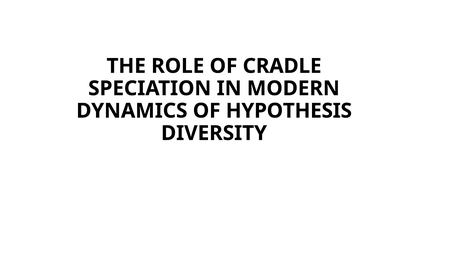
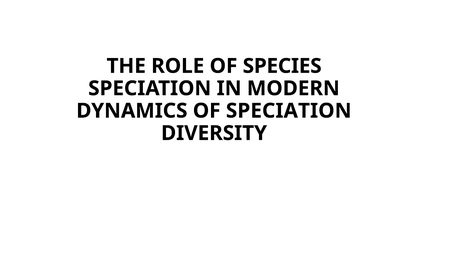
CRADLE: CRADLE -> SPECIES
OF HYPOTHESIS: HYPOTHESIS -> SPECIATION
